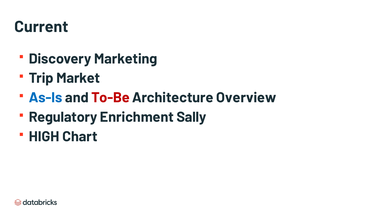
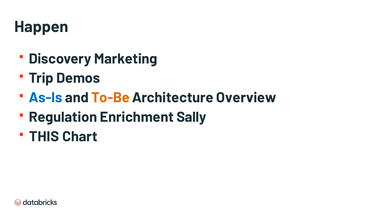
Current: Current -> Happen
Market: Market -> Demos
To-Be colour: red -> orange
Regulatory: Regulatory -> Regulation
HIGH: HIGH -> THIS
